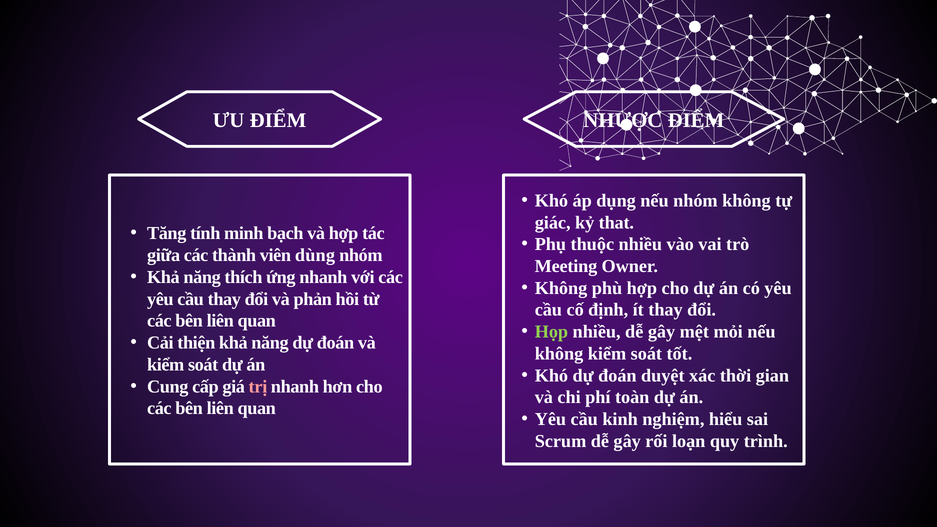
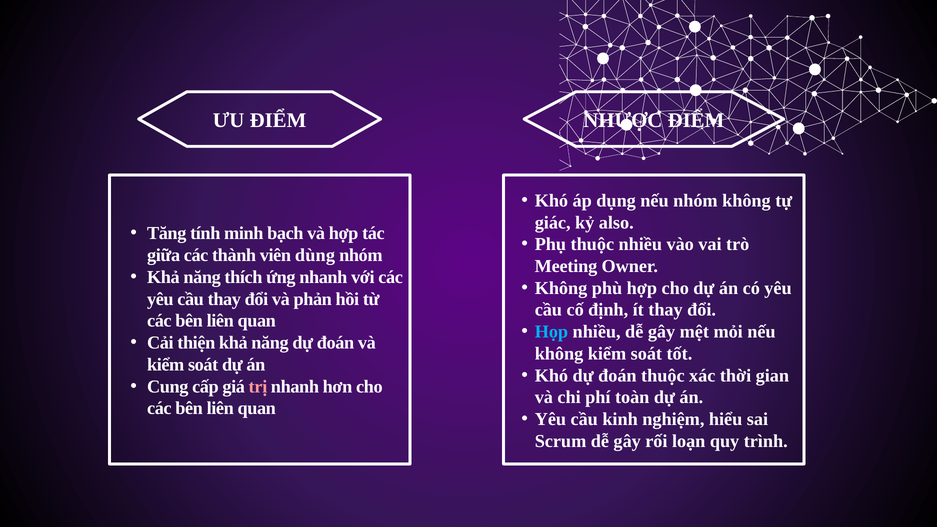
that: that -> also
Họp colour: light green -> light blue
đoán duyệt: duyệt -> thuộc
